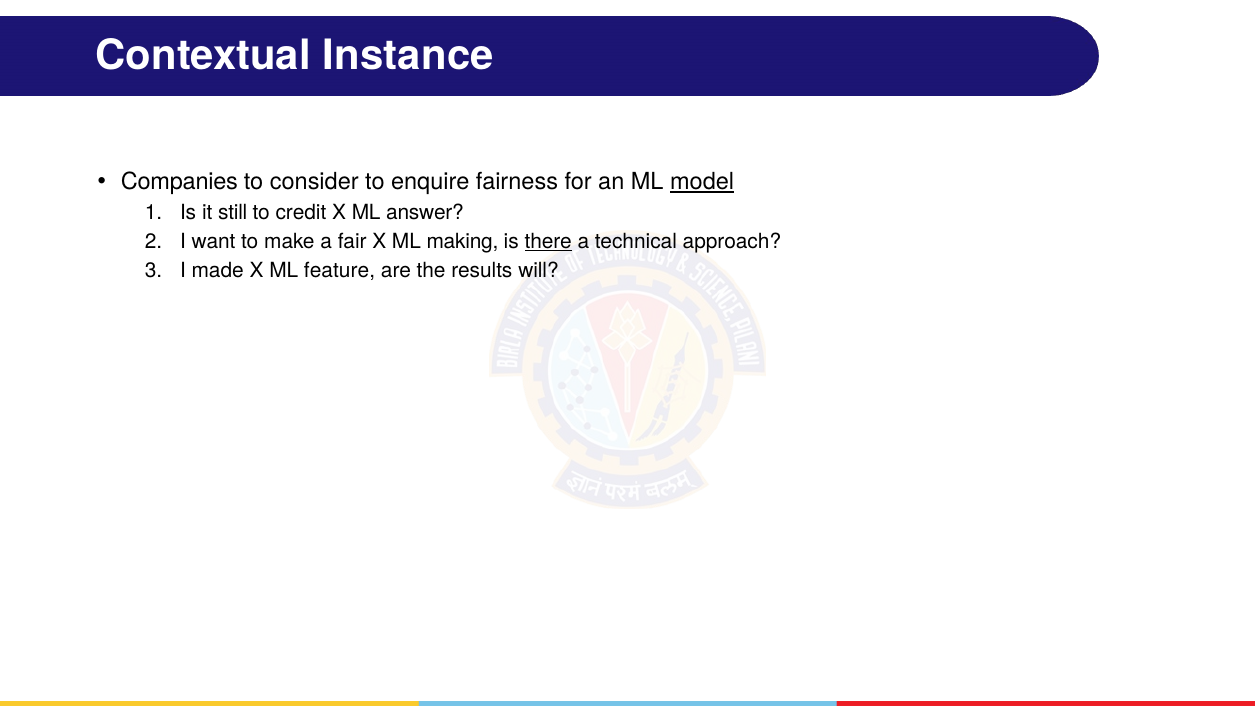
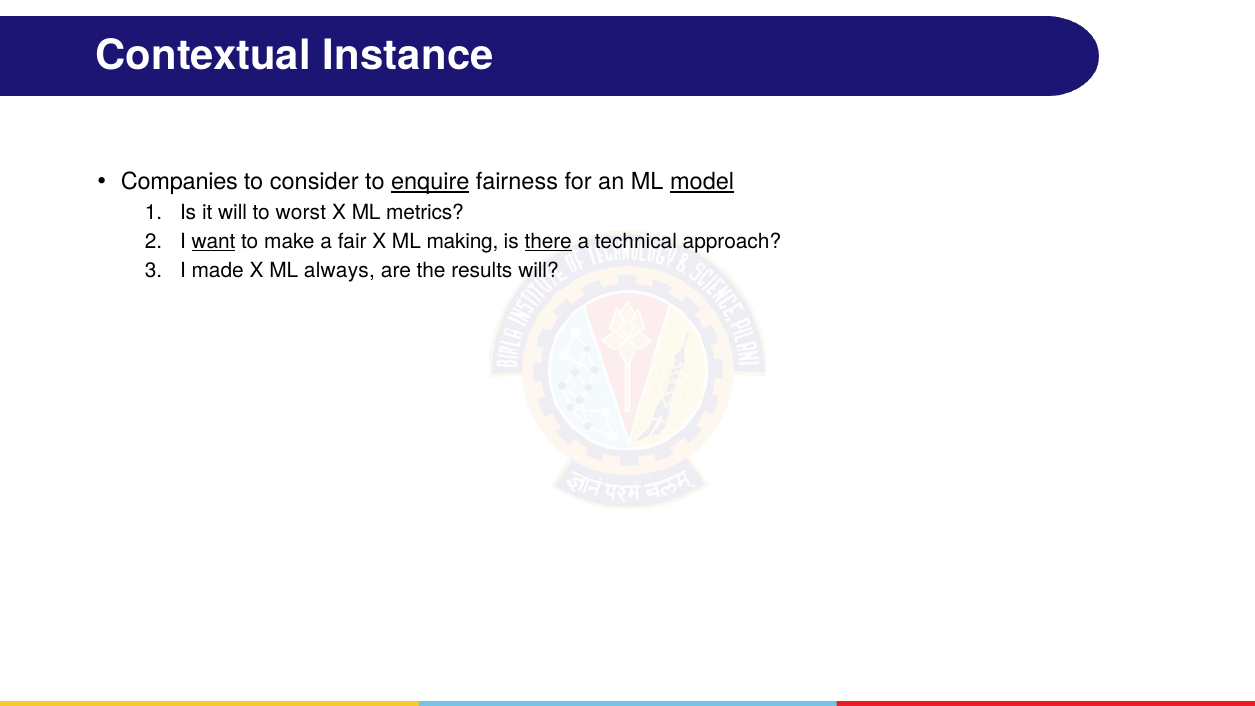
enquire underline: none -> present
it still: still -> will
credit: credit -> worst
answer: answer -> metrics
want underline: none -> present
feature: feature -> always
